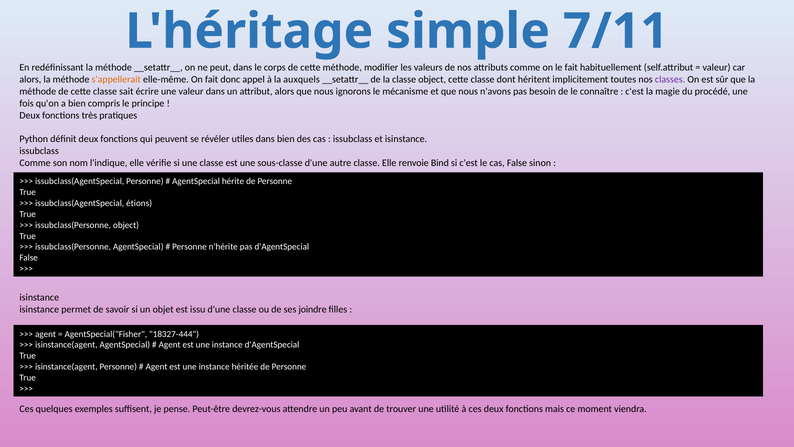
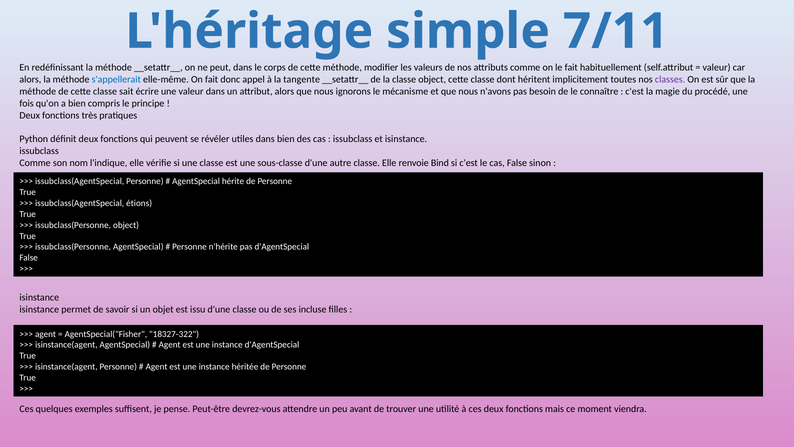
s'appellerait colour: orange -> blue
auxquels: auxquels -> tangente
joindre: joindre -> incluse
18327-444: 18327-444 -> 18327-322
